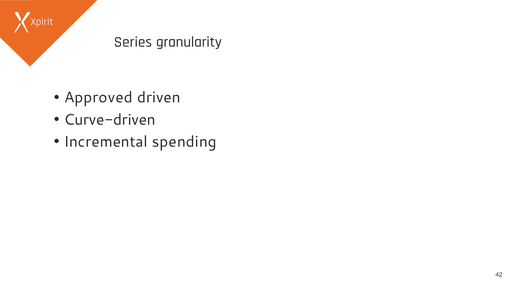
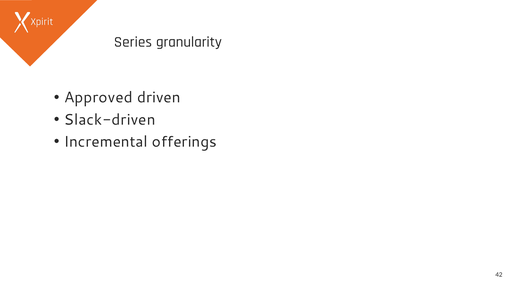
Curve-driven: Curve-driven -> Slack-driven
spending: spending -> offerings
